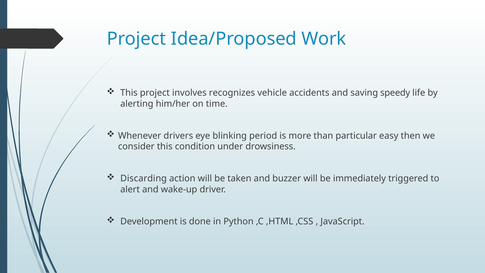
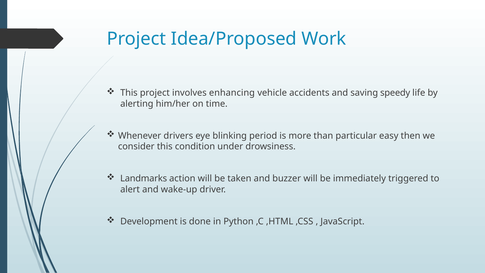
recognizes: recognizes -> enhancing
Discarding: Discarding -> Landmarks
